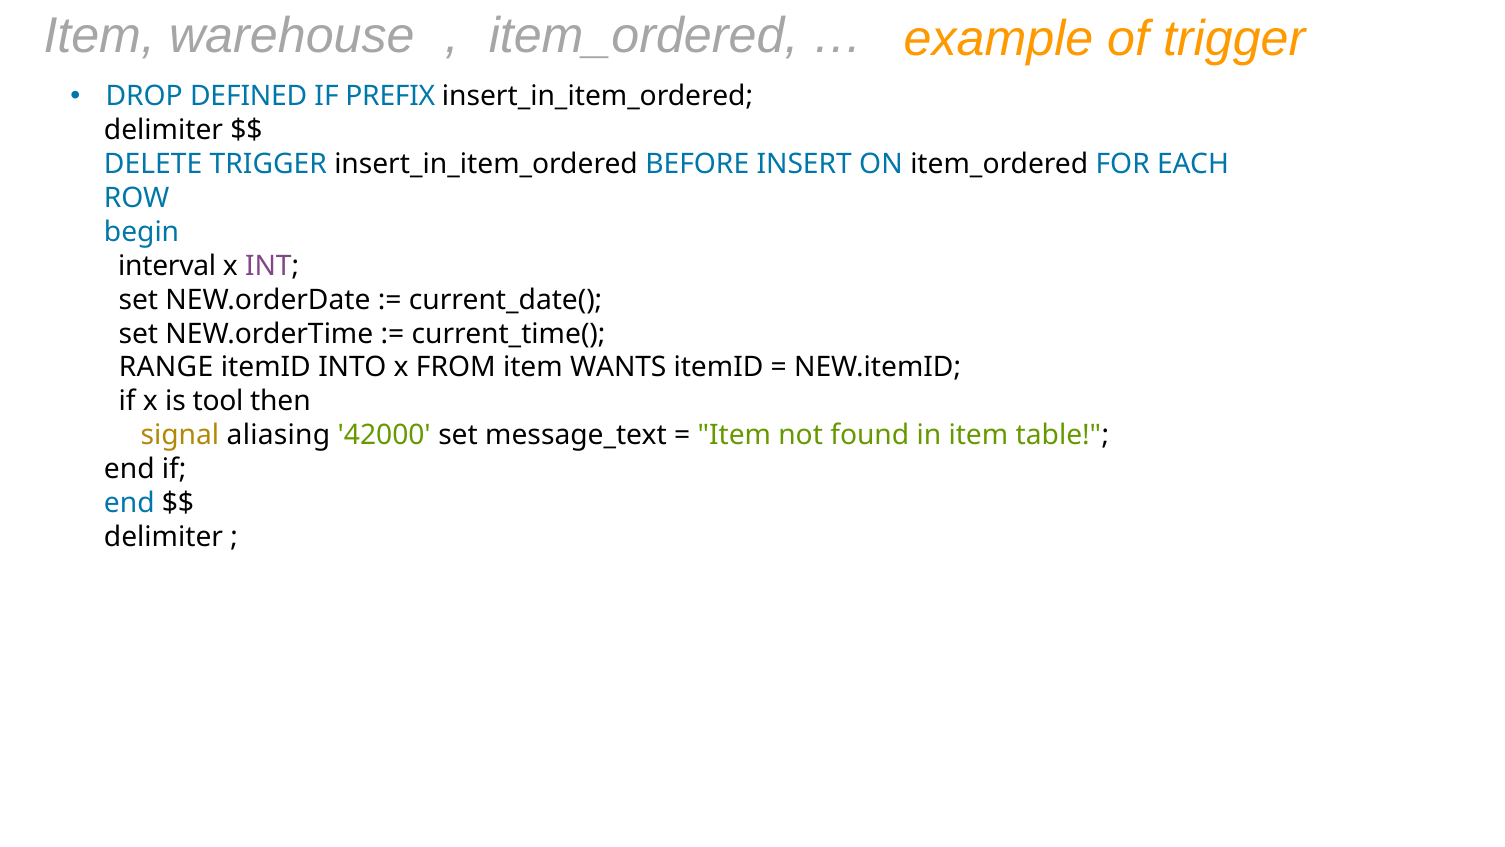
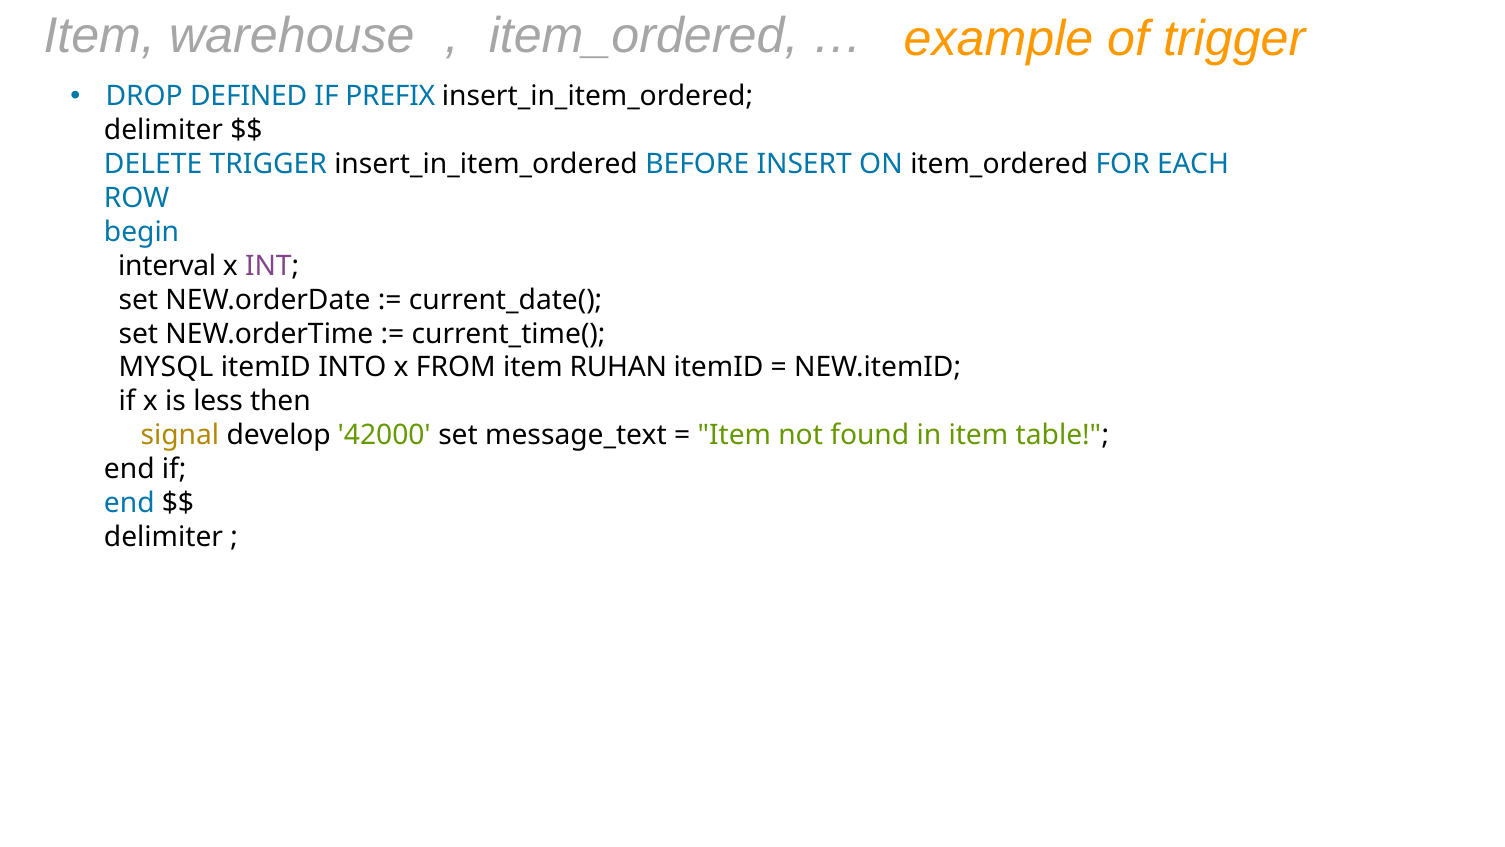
RANGE: RANGE -> MYSQL
WANTS: WANTS -> RUHAN
tool: tool -> less
aliasing: aliasing -> develop
